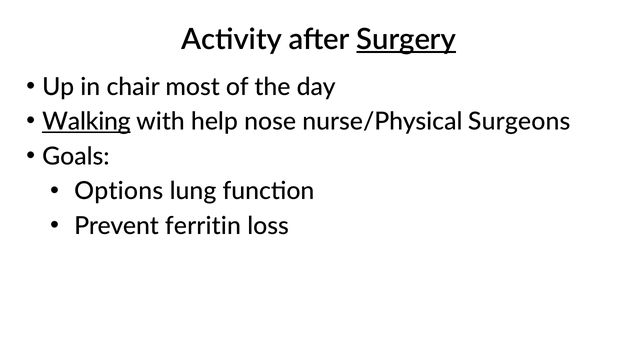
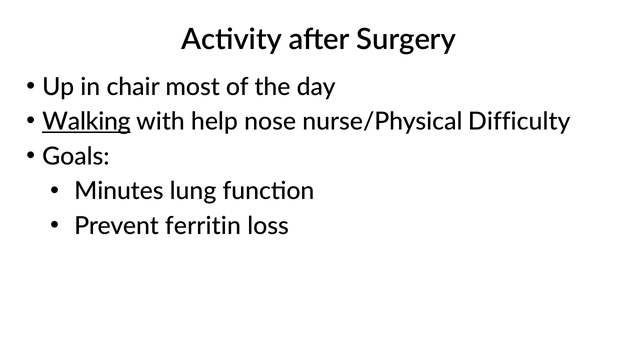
Surgery underline: present -> none
Surgeons: Surgeons -> Difficulty
Options: Options -> Minutes
